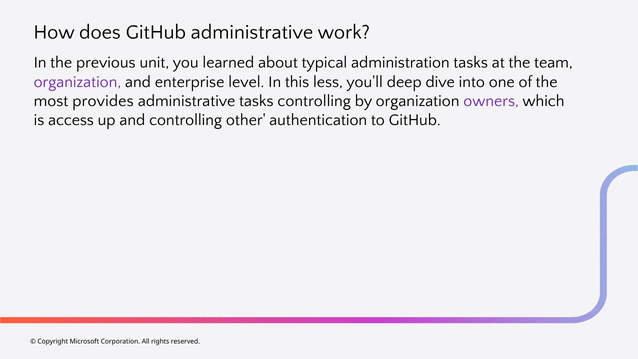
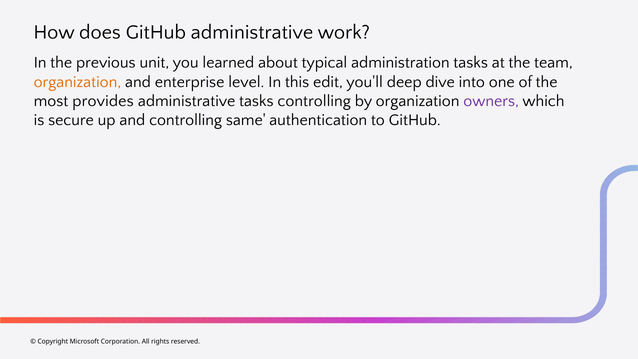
organization at (77, 82) colour: purple -> orange
less: less -> edit
access: access -> secure
other: other -> same
